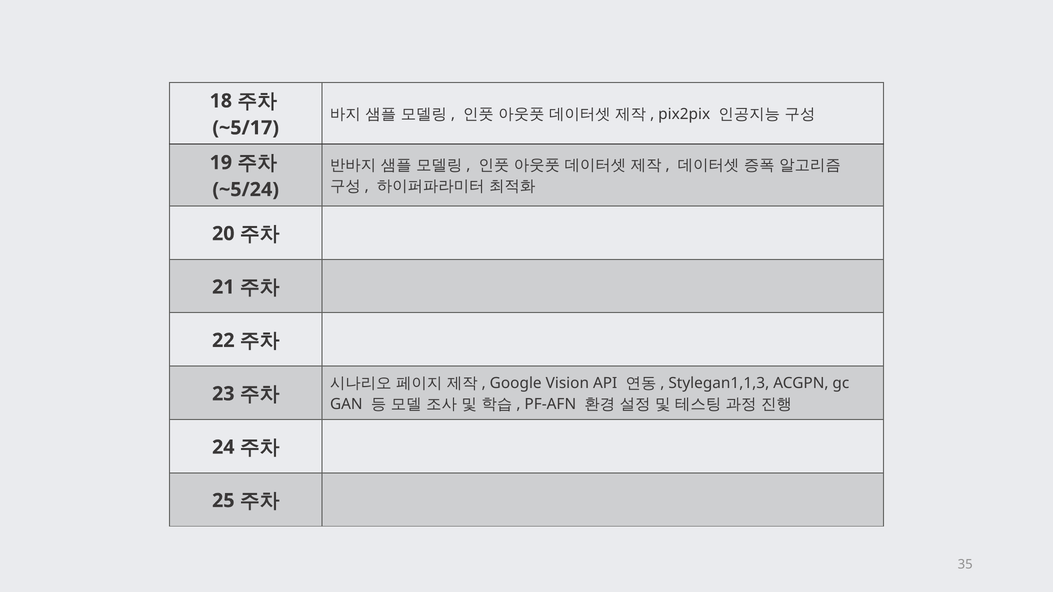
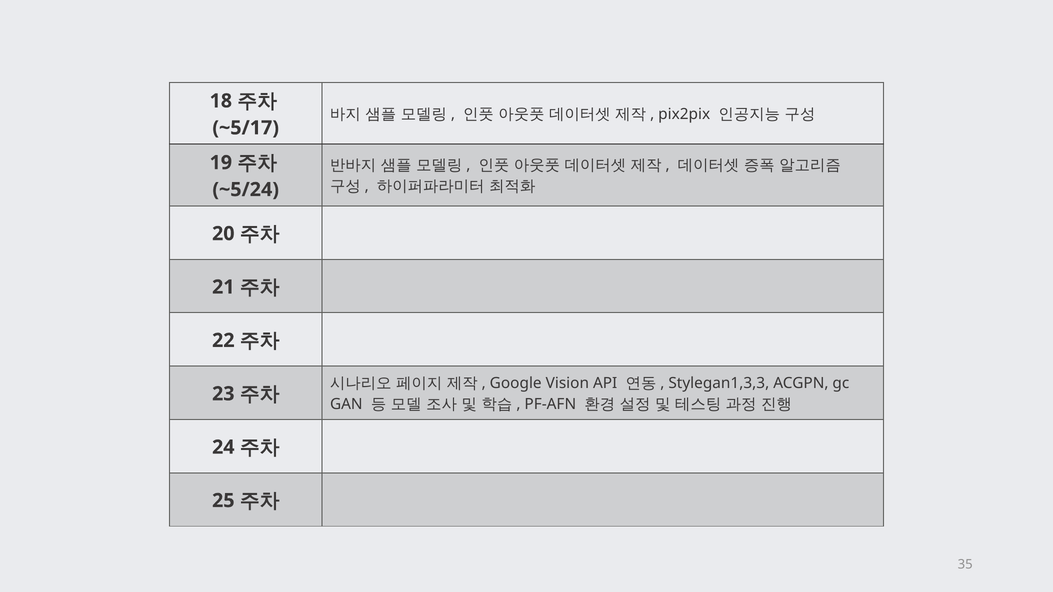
Stylegan1,1,3: Stylegan1,1,3 -> Stylegan1,3,3
